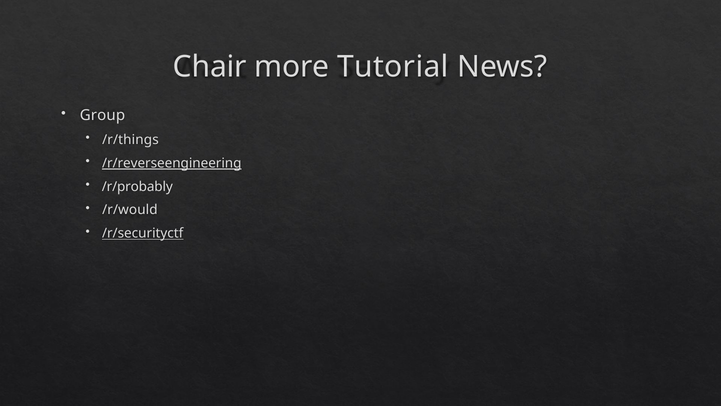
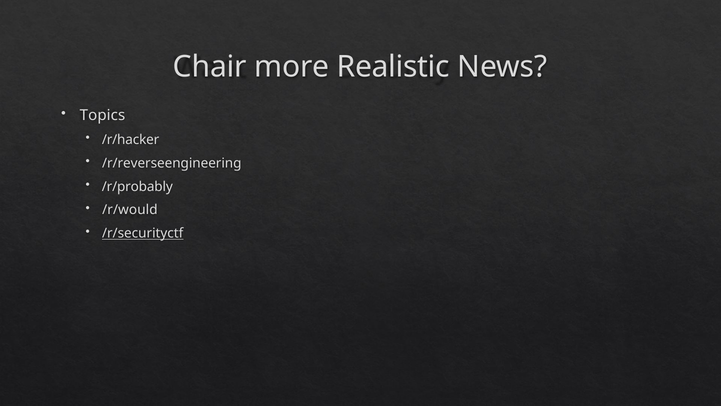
Tutorial: Tutorial -> Realistic
Group: Group -> Topics
/r/things: /r/things -> /r/hacker
/r/reverseengineering underline: present -> none
